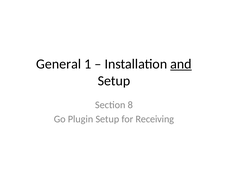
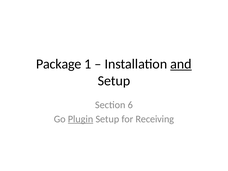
General: General -> Package
8: 8 -> 6
Plugin underline: none -> present
